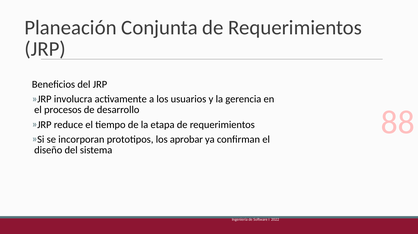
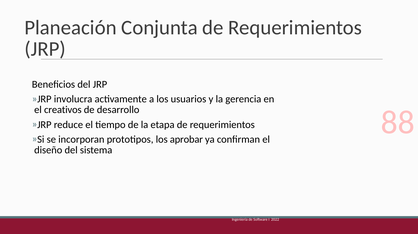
procesos: procesos -> creativos
